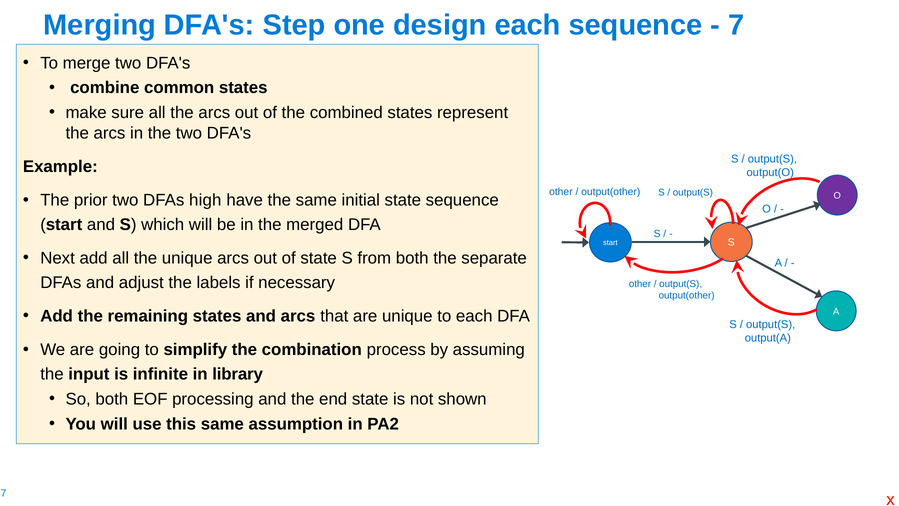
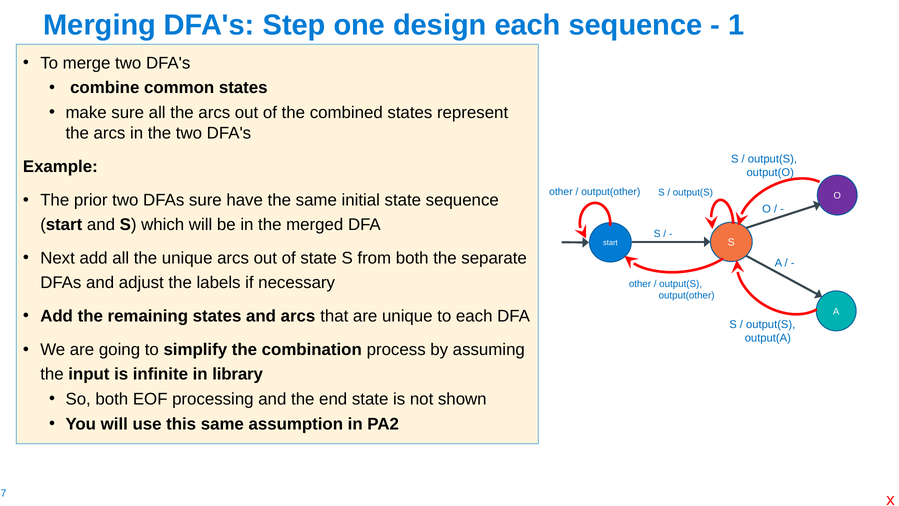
7: 7 -> 1
DFAs high: high -> sure
